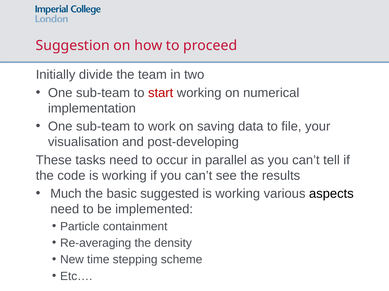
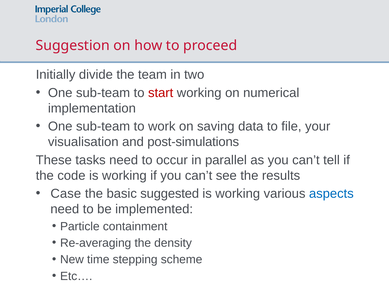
post-developing: post-developing -> post-simulations
Much: Much -> Case
aspects colour: black -> blue
